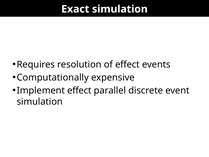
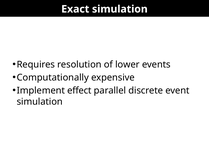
of effect: effect -> lower
